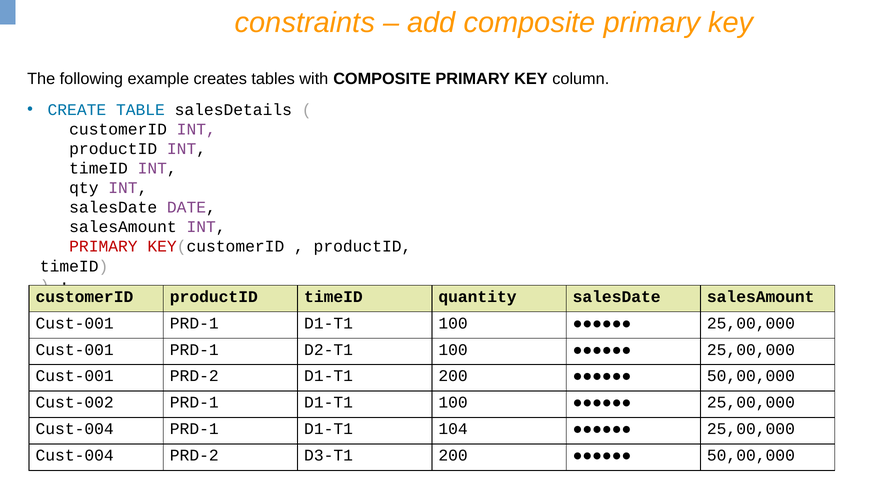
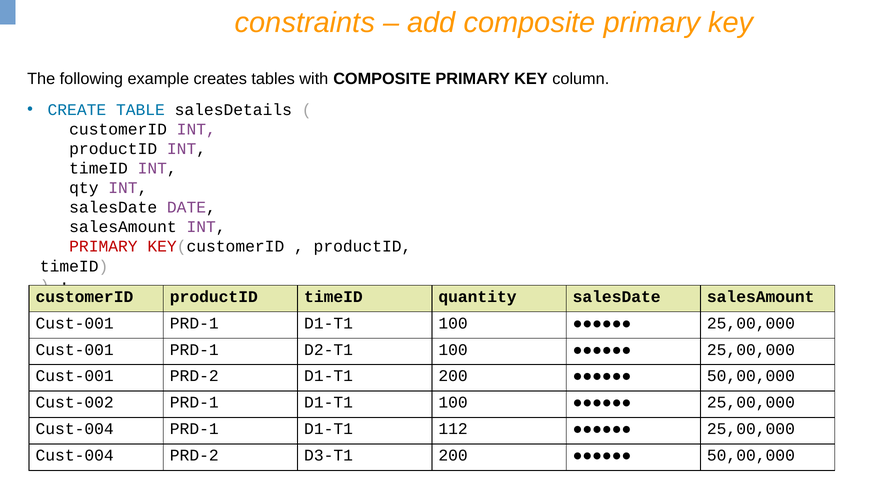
104: 104 -> 112
